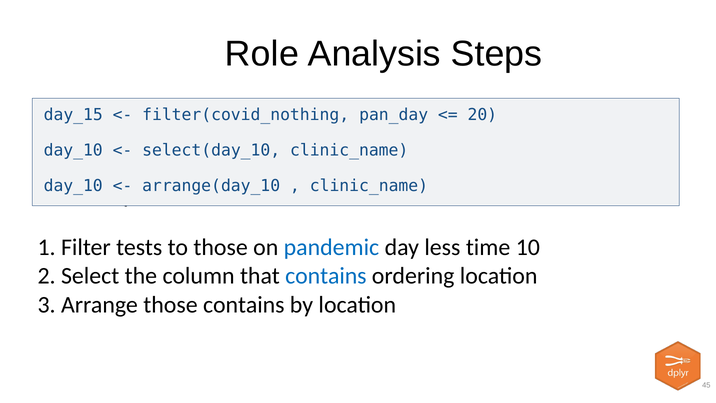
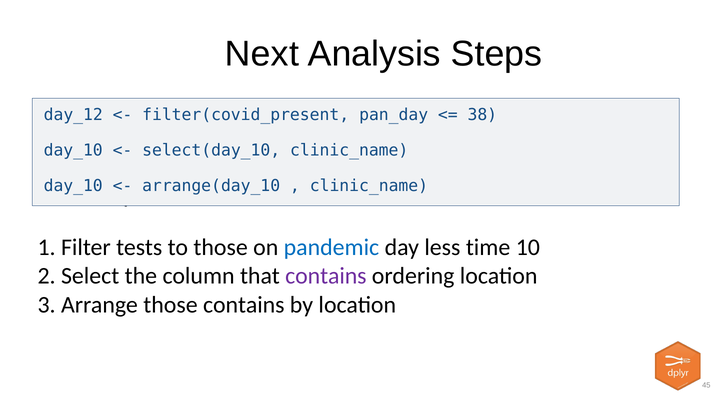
Role: Role -> Next
day_15: day_15 -> day_12
filter(covid_nothing: filter(covid_nothing -> filter(covid_present
20: 20 -> 38
contains at (326, 276) colour: blue -> purple
